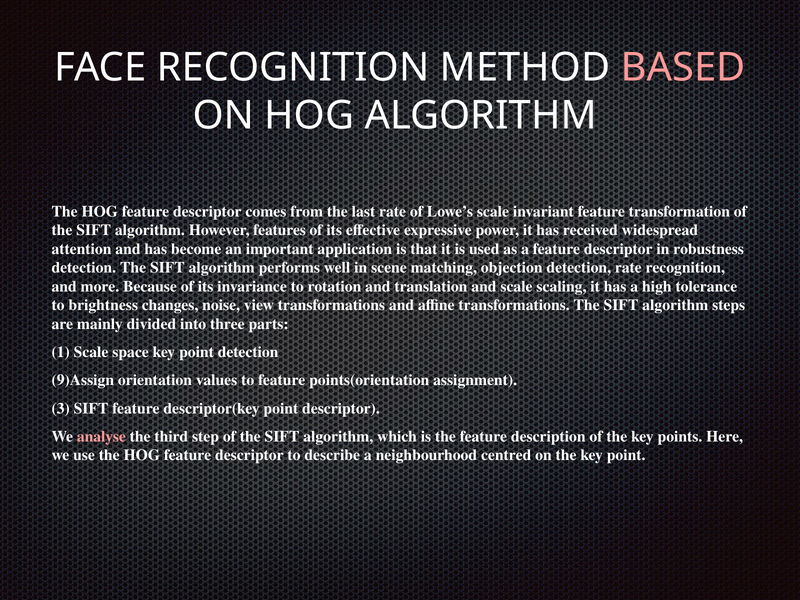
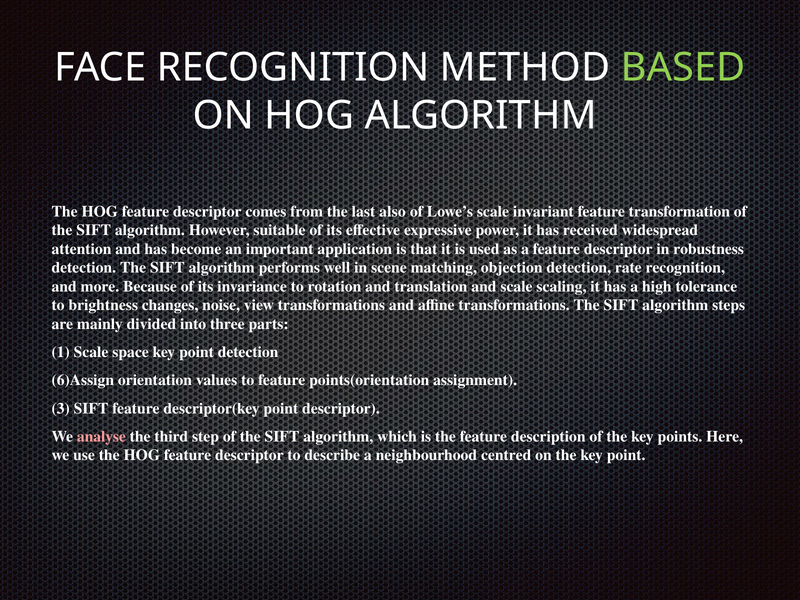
BASED colour: pink -> light green
last rate: rate -> also
features: features -> suitable
9)Assign: 9)Assign -> 6)Assign
